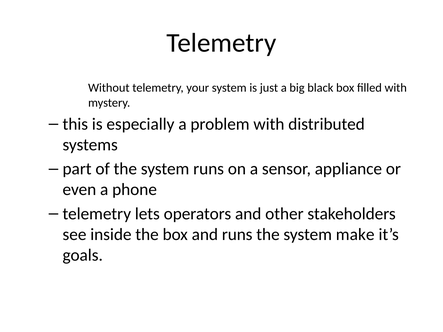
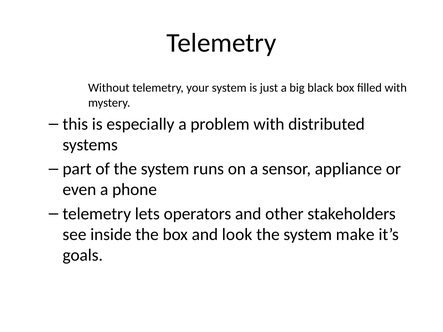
and runs: runs -> look
